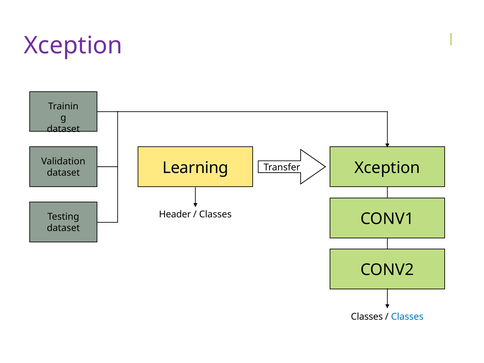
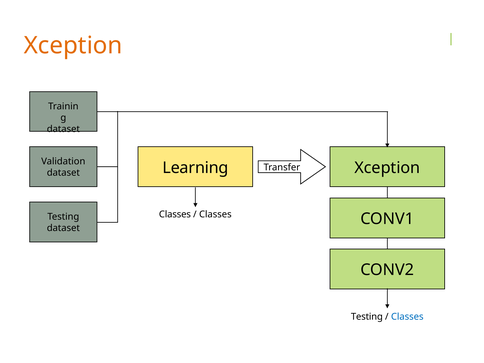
Xception at (73, 45) colour: purple -> orange
Header at (175, 214): Header -> Classes
Classes at (367, 317): Classes -> Testing
